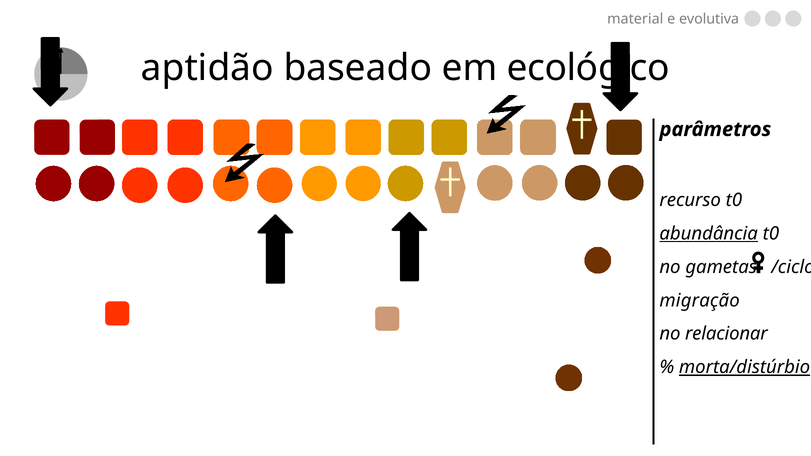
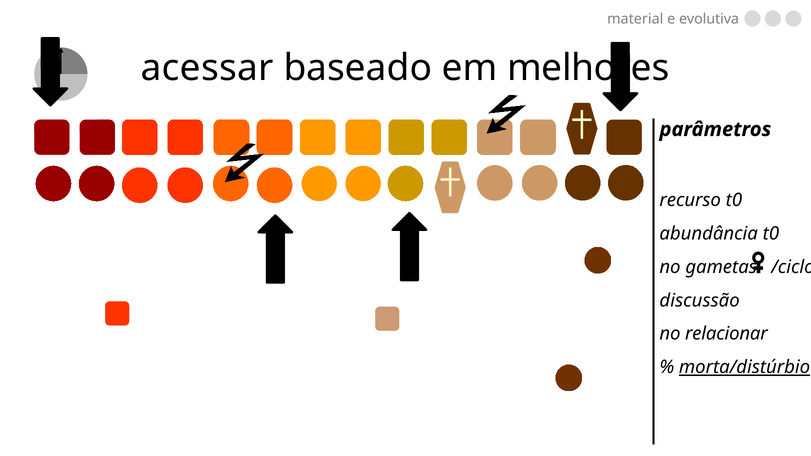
aptidão: aptidão -> acessar
ecológico: ecológico -> melhores
abundância underline: present -> none
migração: migração -> discussão
